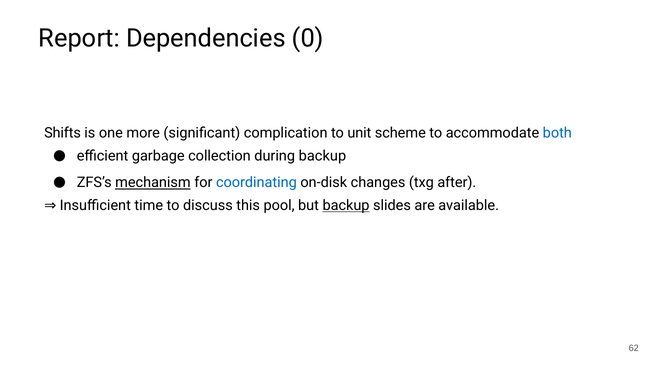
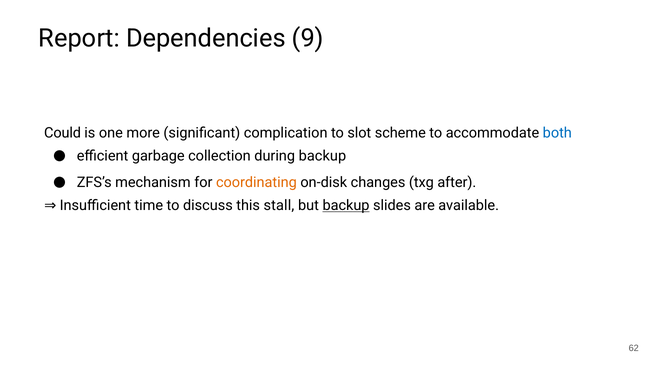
0: 0 -> 9
Shifts: Shifts -> Could
unit: unit -> slot
mechanism underline: present -> none
coordinating colour: blue -> orange
pool: pool -> stall
